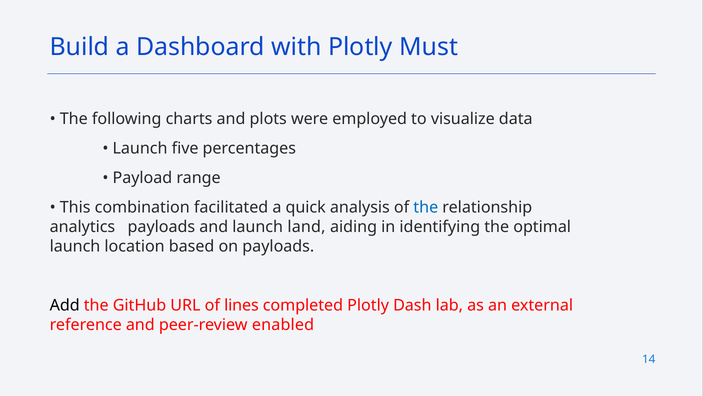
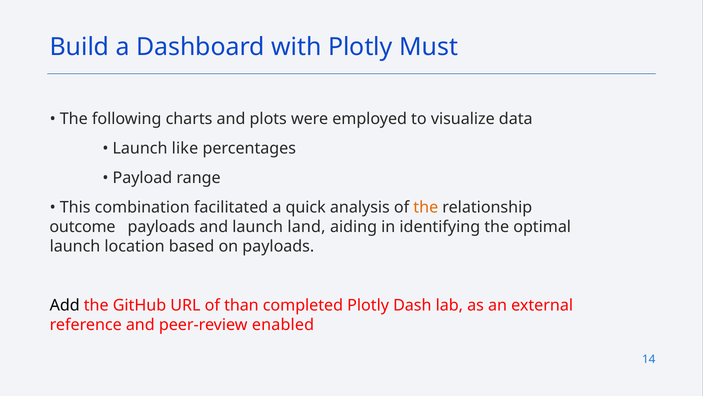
five: five -> like
the at (426, 207) colour: blue -> orange
analytics: analytics -> outcome
lines: lines -> than
